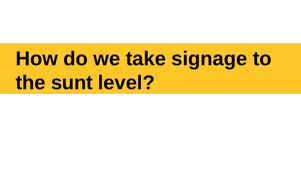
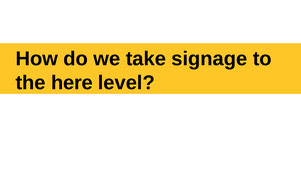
sunt: sunt -> here
